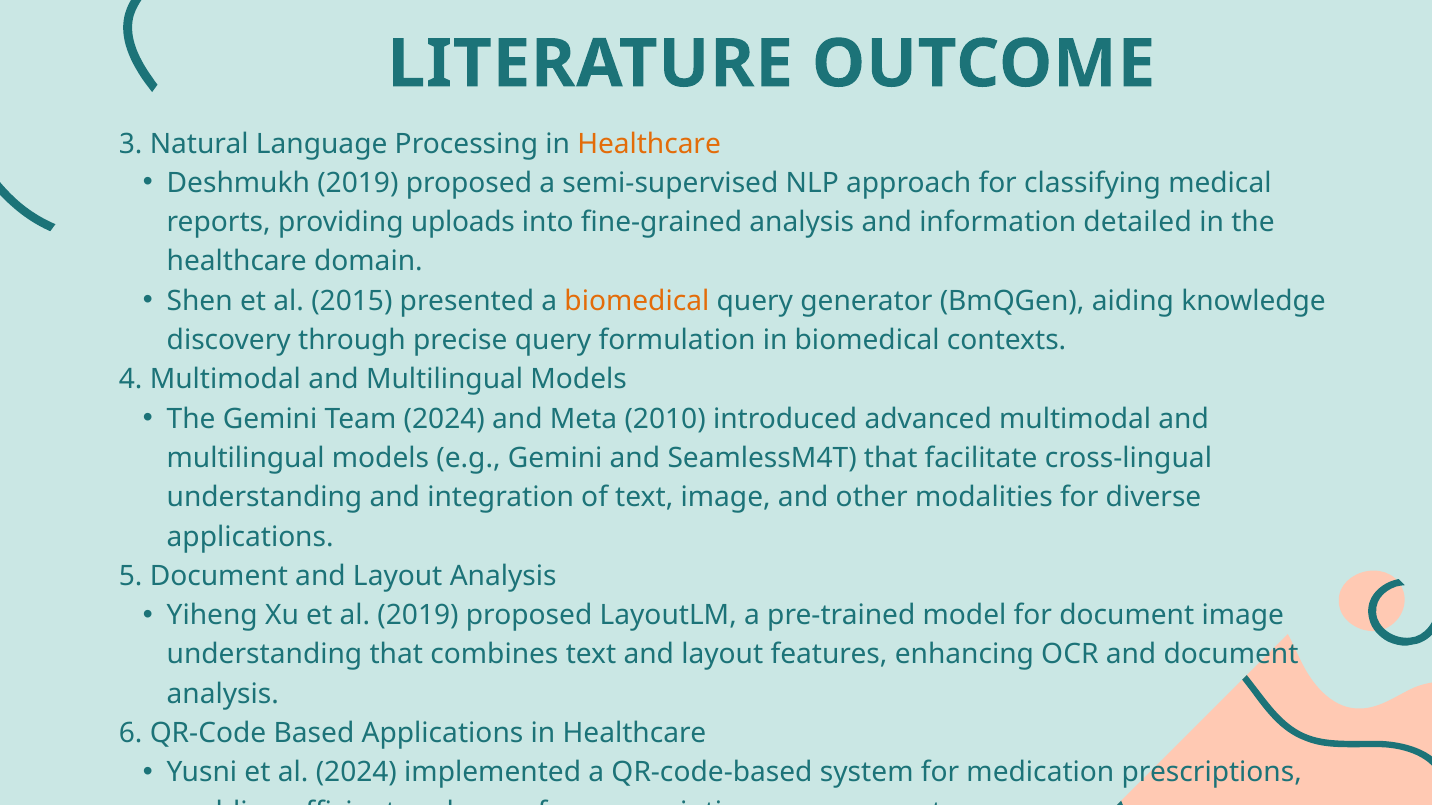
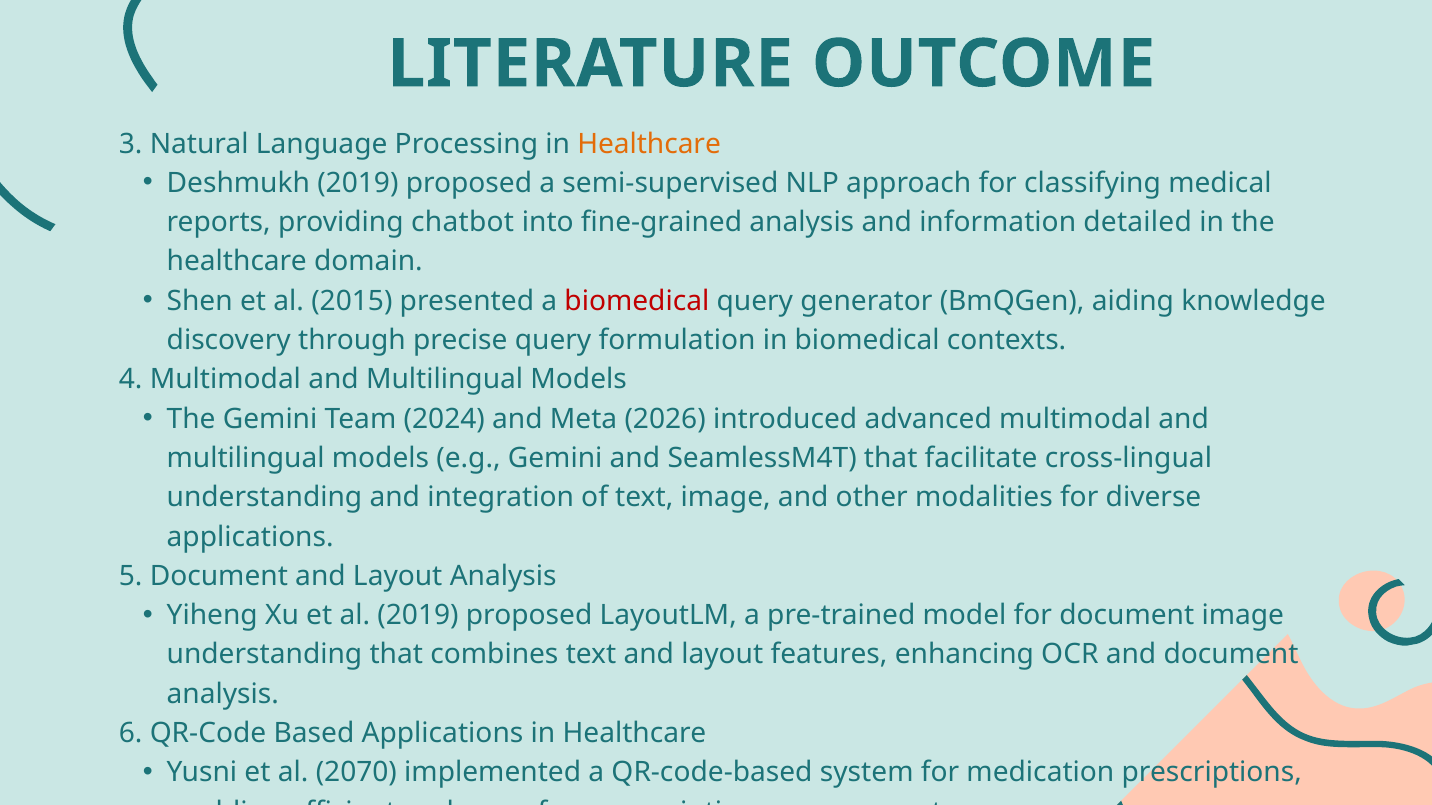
uploads: uploads -> chatbot
biomedical at (637, 301) colour: orange -> red
2010: 2010 -> 2026
al 2024: 2024 -> 2070
